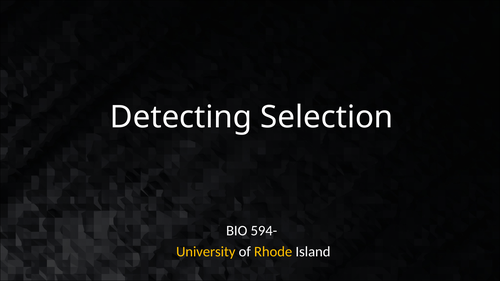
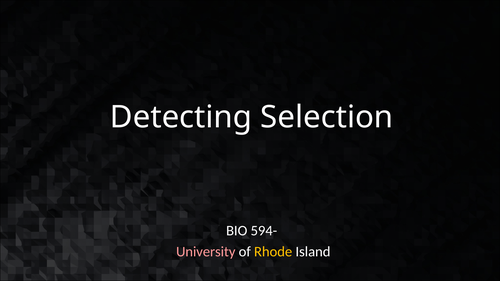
University colour: yellow -> pink
